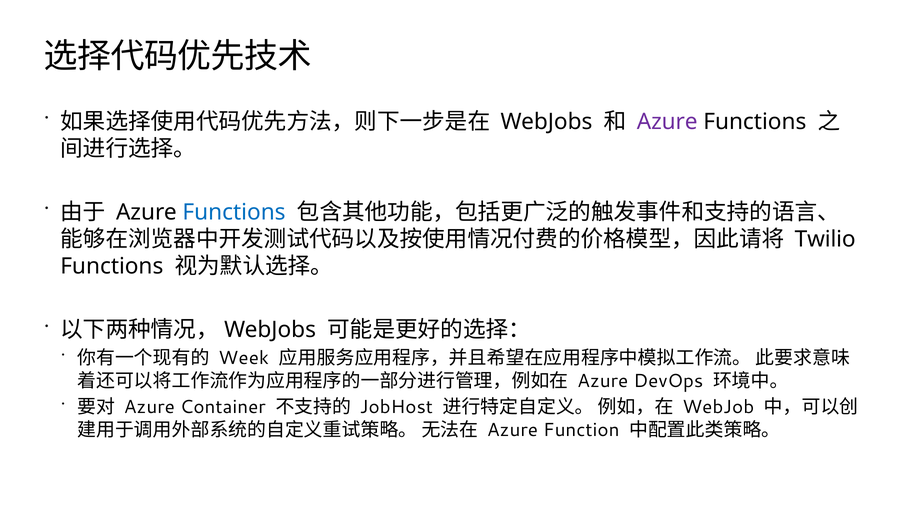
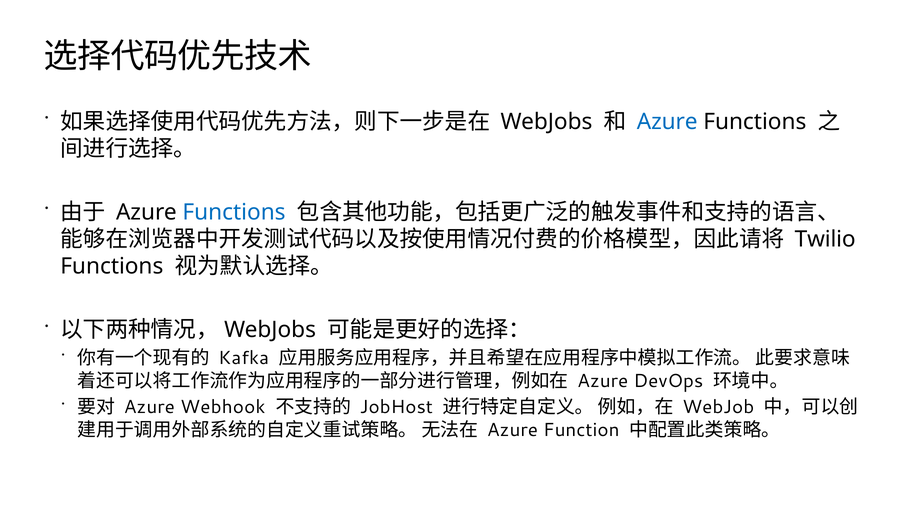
Azure at (667, 122) colour: purple -> blue
Week: Week -> Kafka
Container: Container -> Webhook
